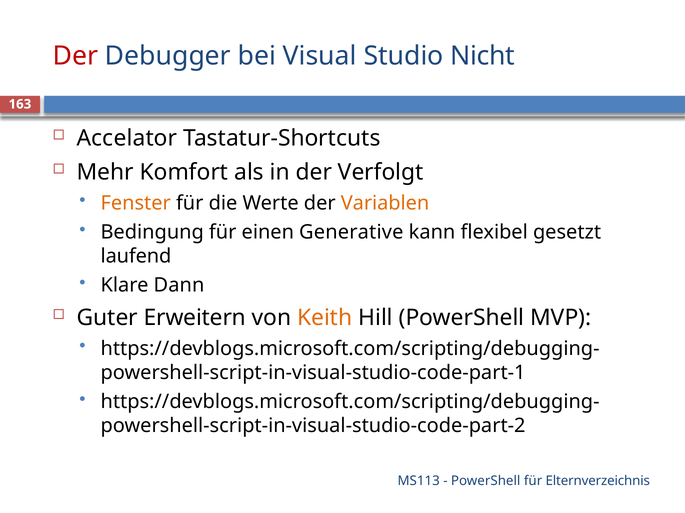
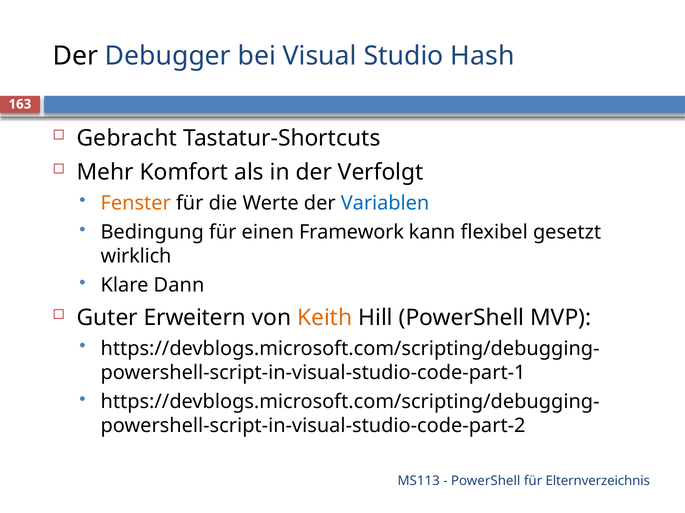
Der at (75, 56) colour: red -> black
Nicht: Nicht -> Hash
Accelator: Accelator -> Gebracht
Variablen colour: orange -> blue
Generative: Generative -> Framework
laufend: laufend -> wirklich
